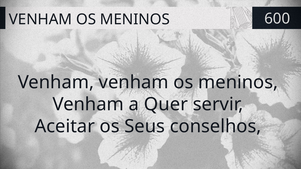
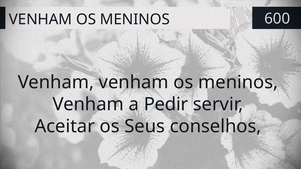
Quer: Quer -> Pedir
